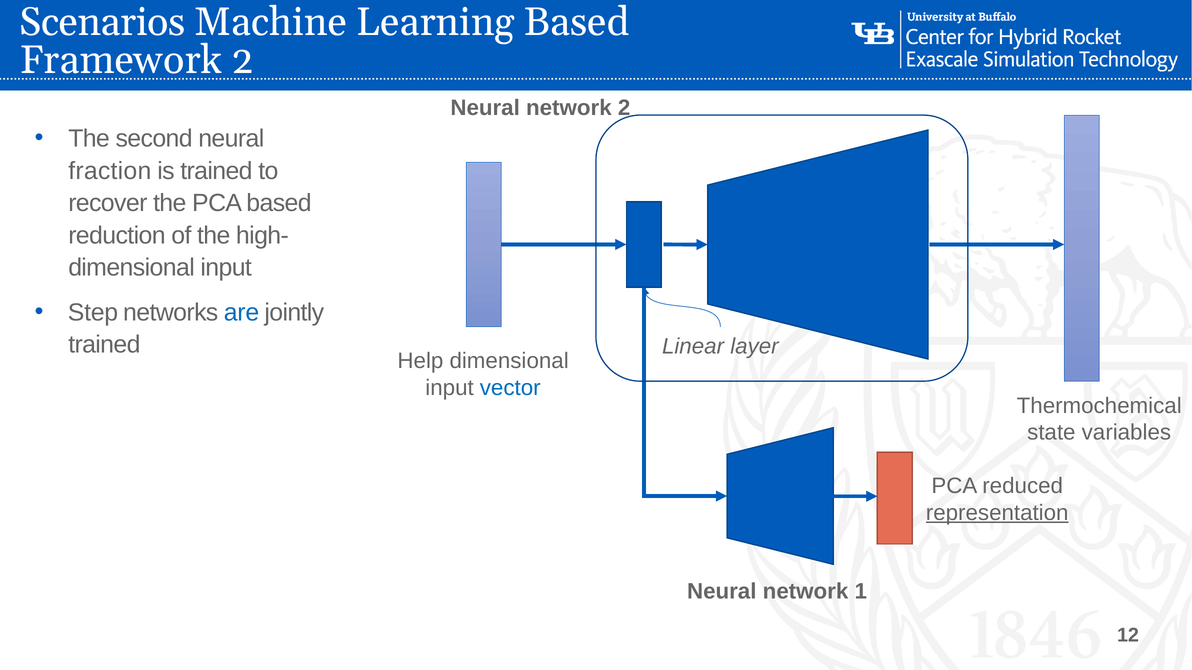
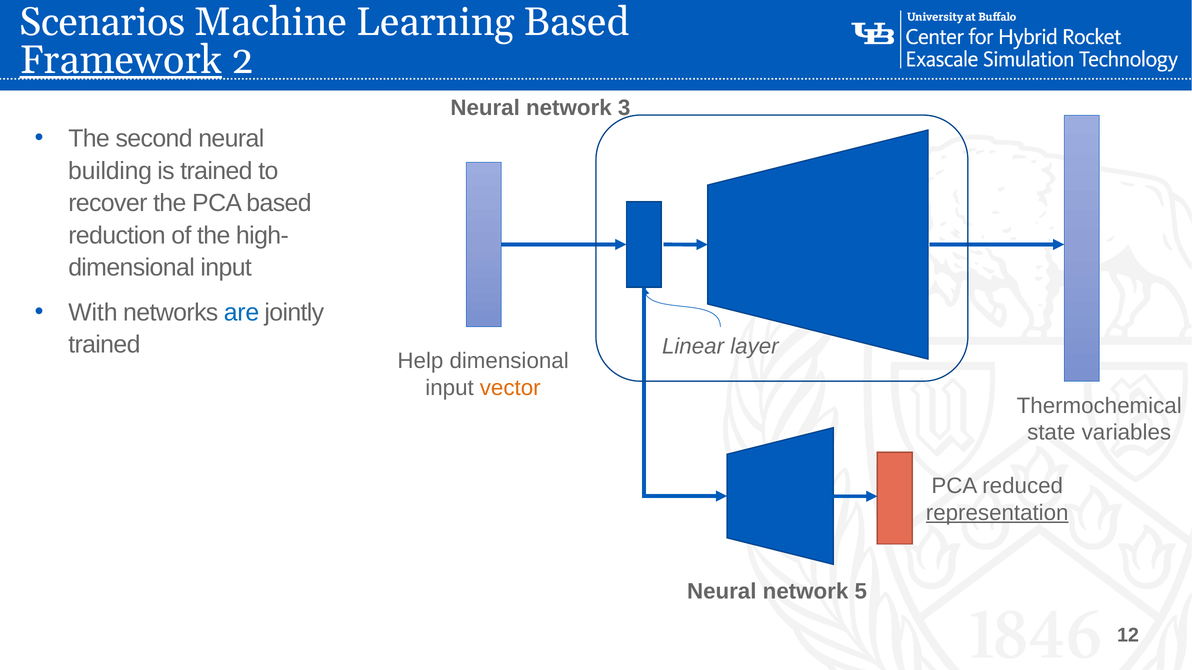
Framework underline: none -> present
network 2: 2 -> 3
fraction: fraction -> building
Step: Step -> With
vector colour: blue -> orange
1: 1 -> 5
